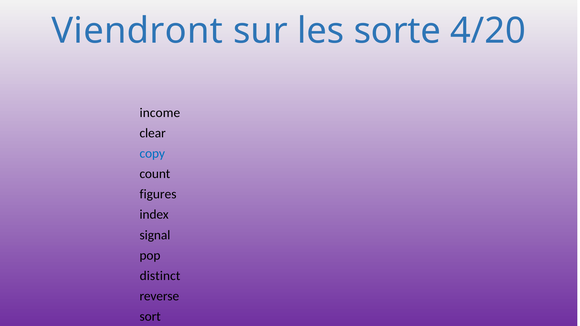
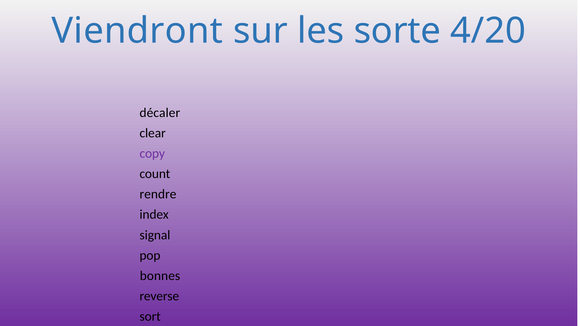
income: income -> décaler
copy colour: blue -> purple
figures: figures -> rendre
distinct: distinct -> bonnes
